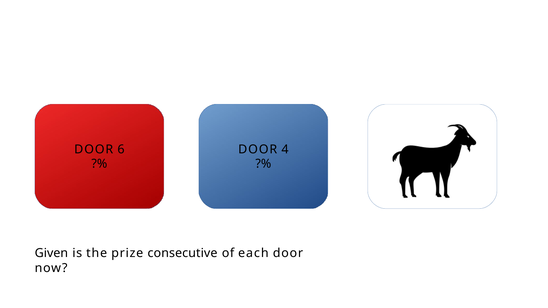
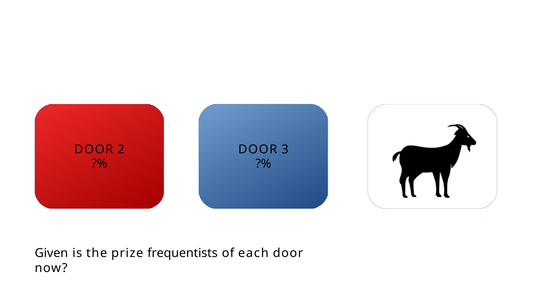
6: 6 -> 2
4: 4 -> 3
consecutive: consecutive -> frequentists
